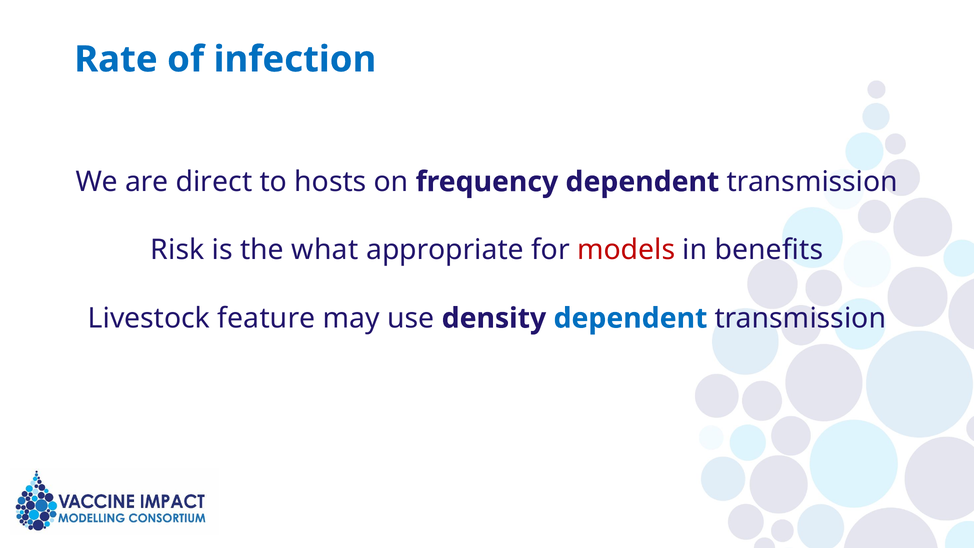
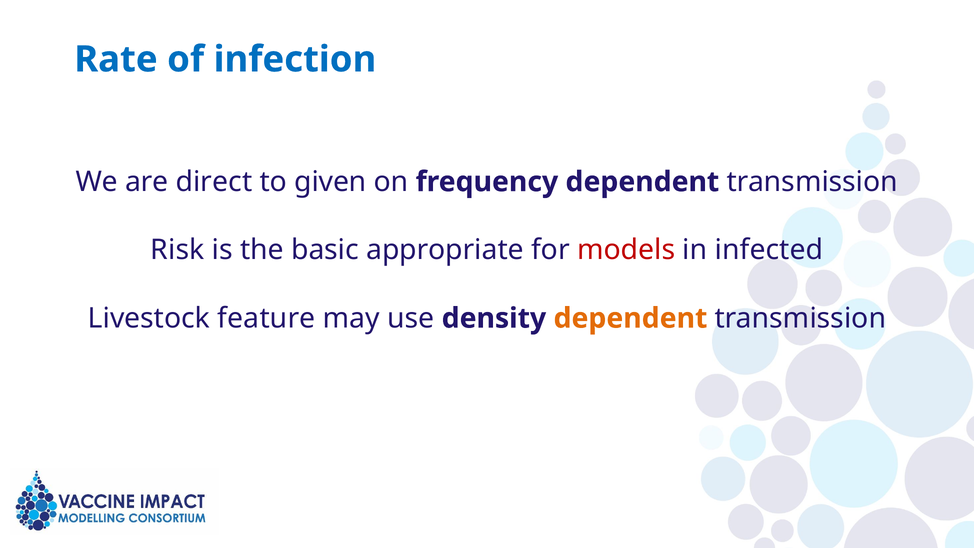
hosts: hosts -> given
what: what -> basic
benefits: benefits -> infected
dependent at (630, 318) colour: blue -> orange
